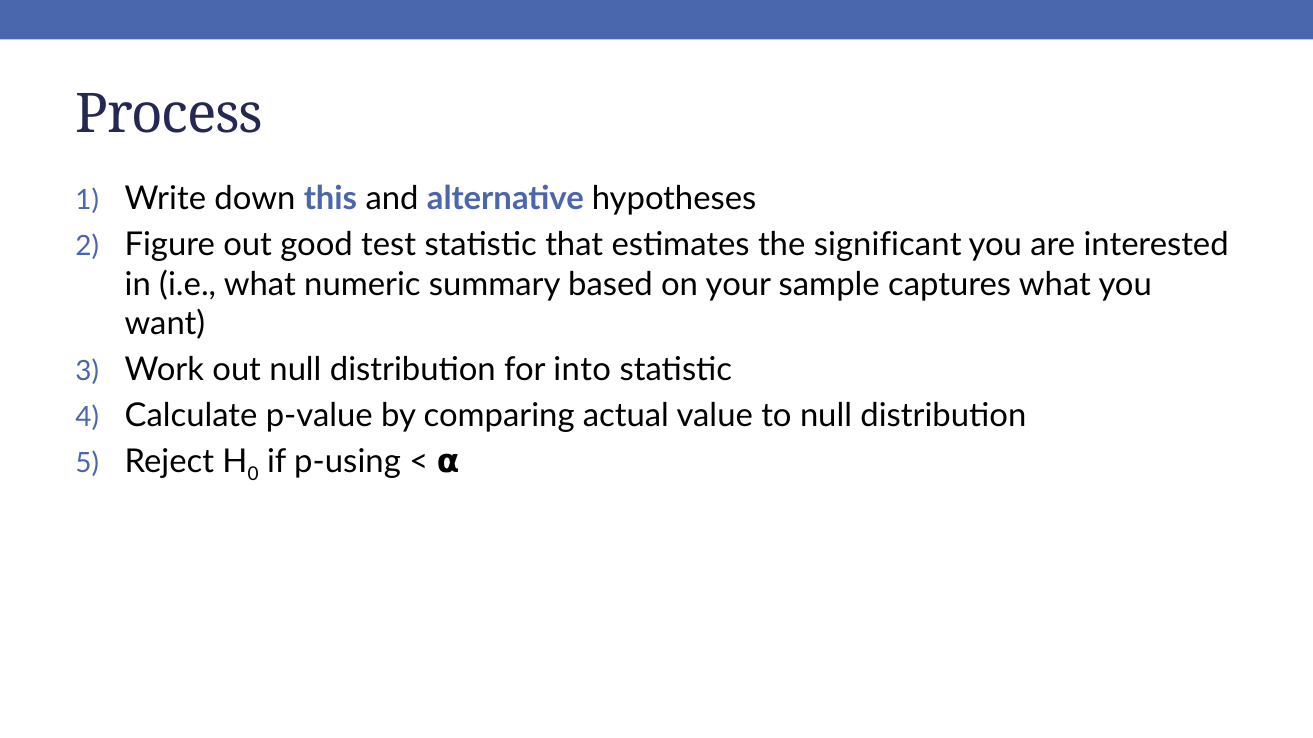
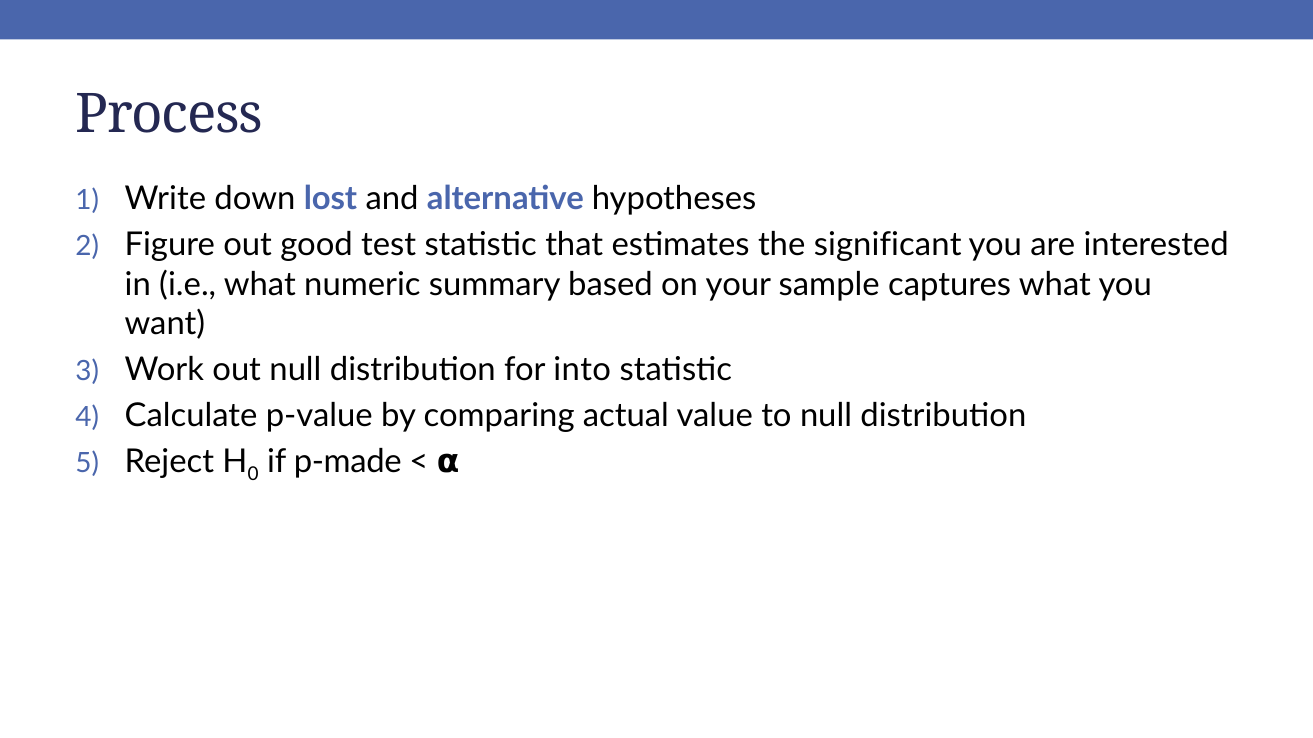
this: this -> lost
p-using: p-using -> p-made
